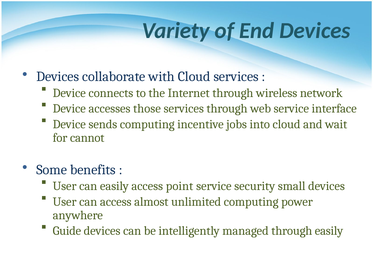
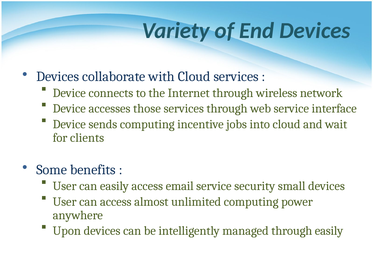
cannot: cannot -> clients
point: point -> email
Guide: Guide -> Upon
